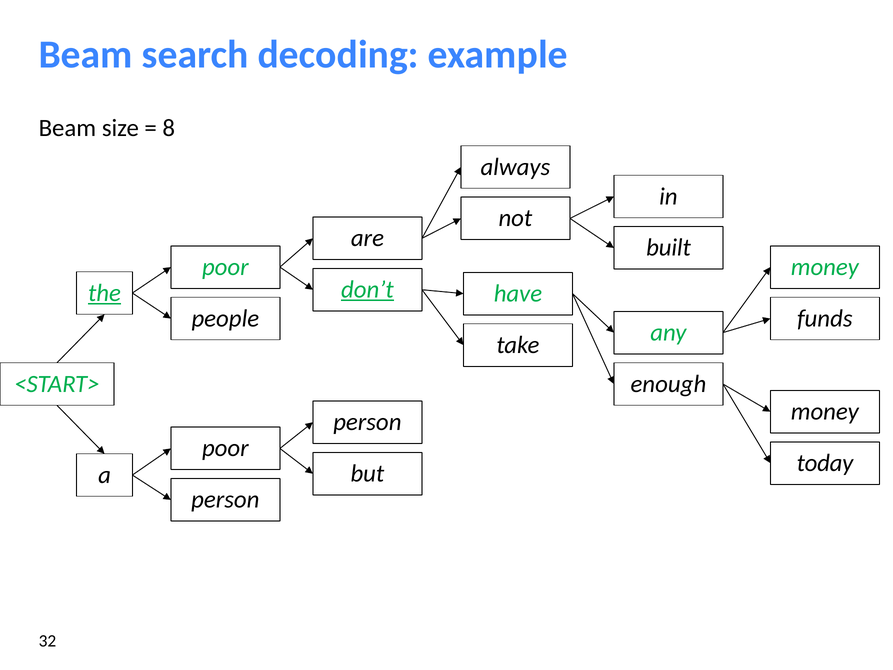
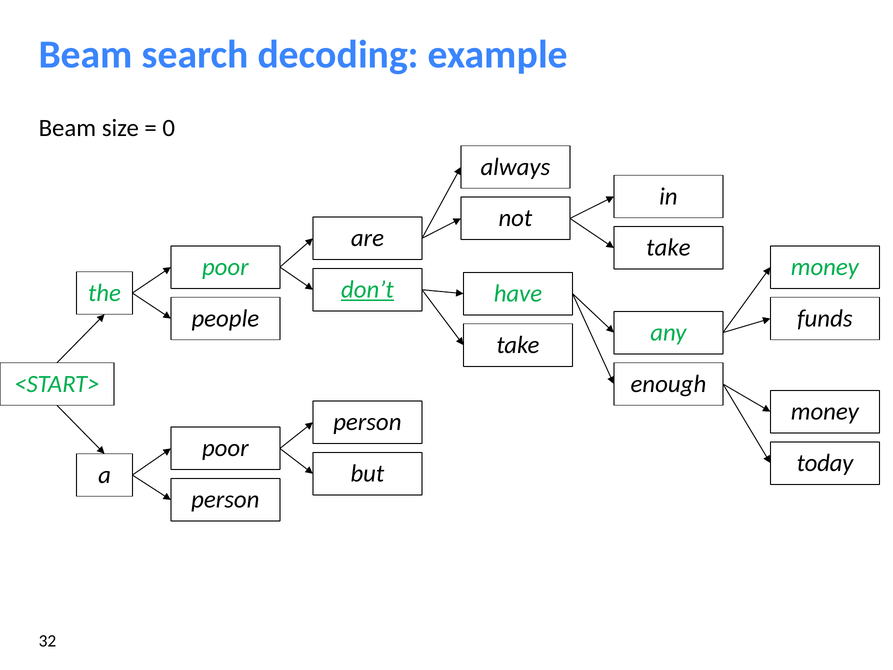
8: 8 -> 0
built at (668, 248): built -> take
the underline: present -> none
